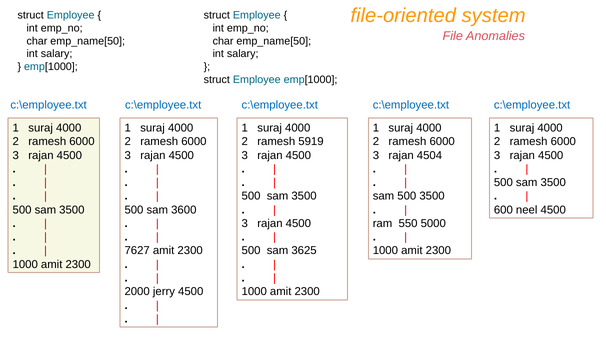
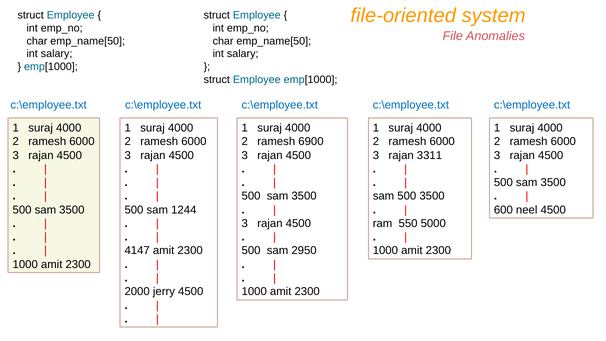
5919: 5919 -> 6900
4504: 4504 -> 3311
3600: 3600 -> 1244
7627: 7627 -> 4147
3625: 3625 -> 2950
